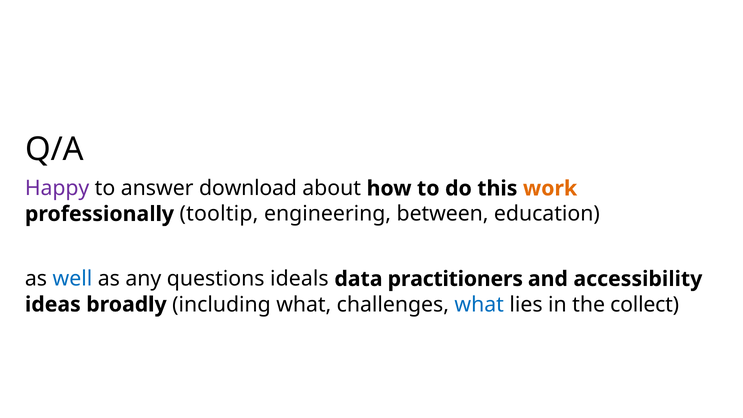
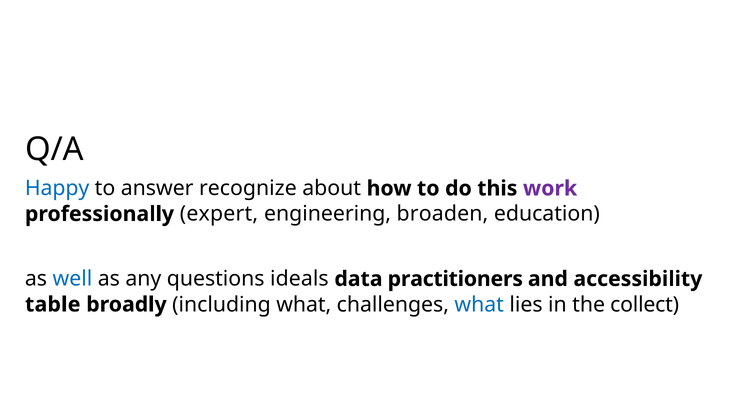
Happy colour: purple -> blue
download: download -> recognize
work colour: orange -> purple
tooltip: tooltip -> expert
between: between -> broaden
ideas: ideas -> table
